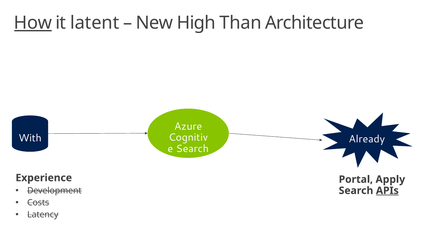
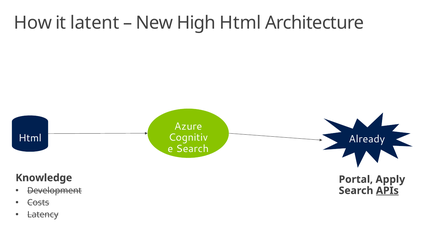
How underline: present -> none
High Than: Than -> Html
With at (30, 138): With -> Html
Experience: Experience -> Knowledge
